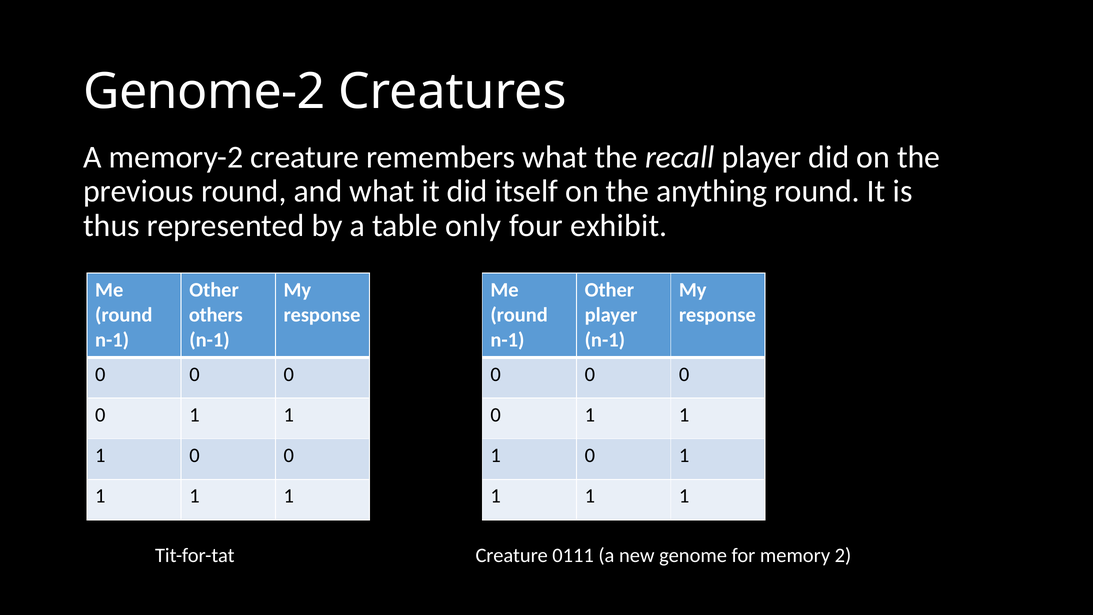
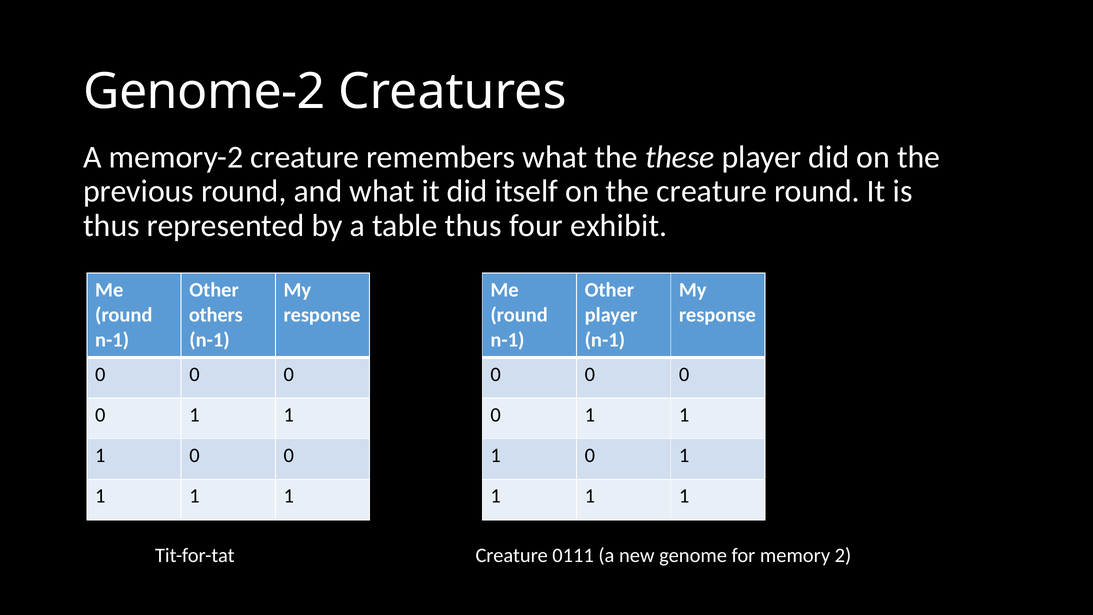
recall: recall -> these
the anything: anything -> creature
table only: only -> thus
